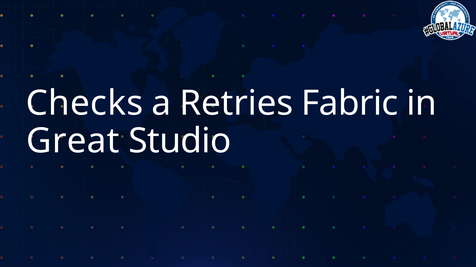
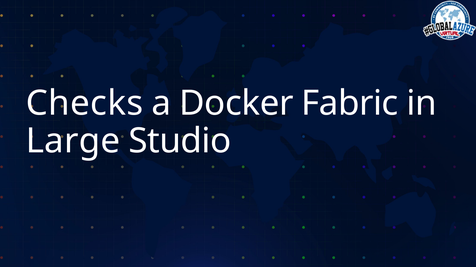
Retries: Retries -> Docker
Great: Great -> Large
